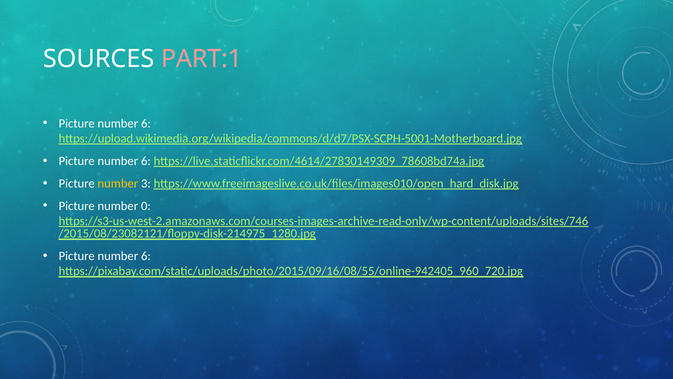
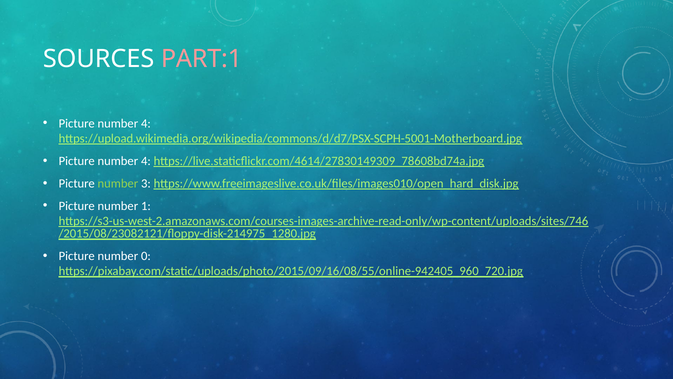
6 at (146, 123): 6 -> 4
6 at (146, 161): 6 -> 4
number at (118, 183) colour: yellow -> light green
0: 0 -> 1
6 at (146, 256): 6 -> 0
